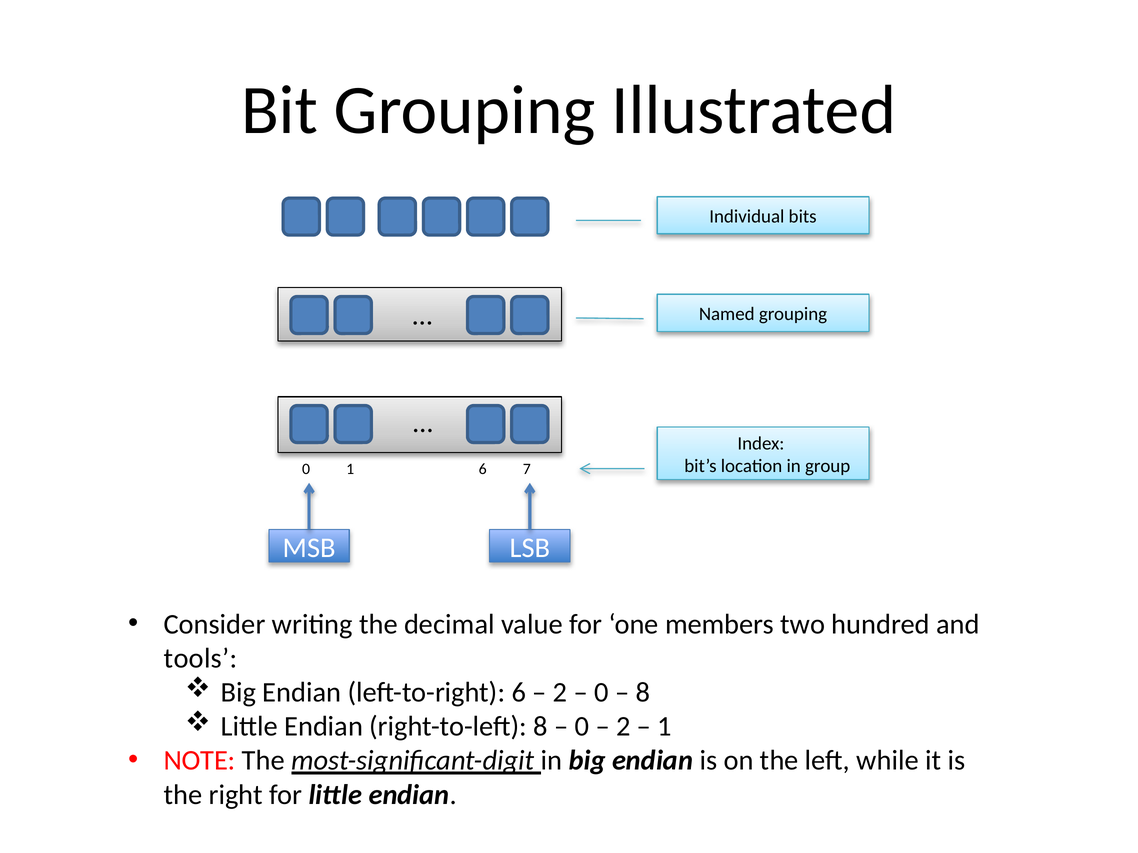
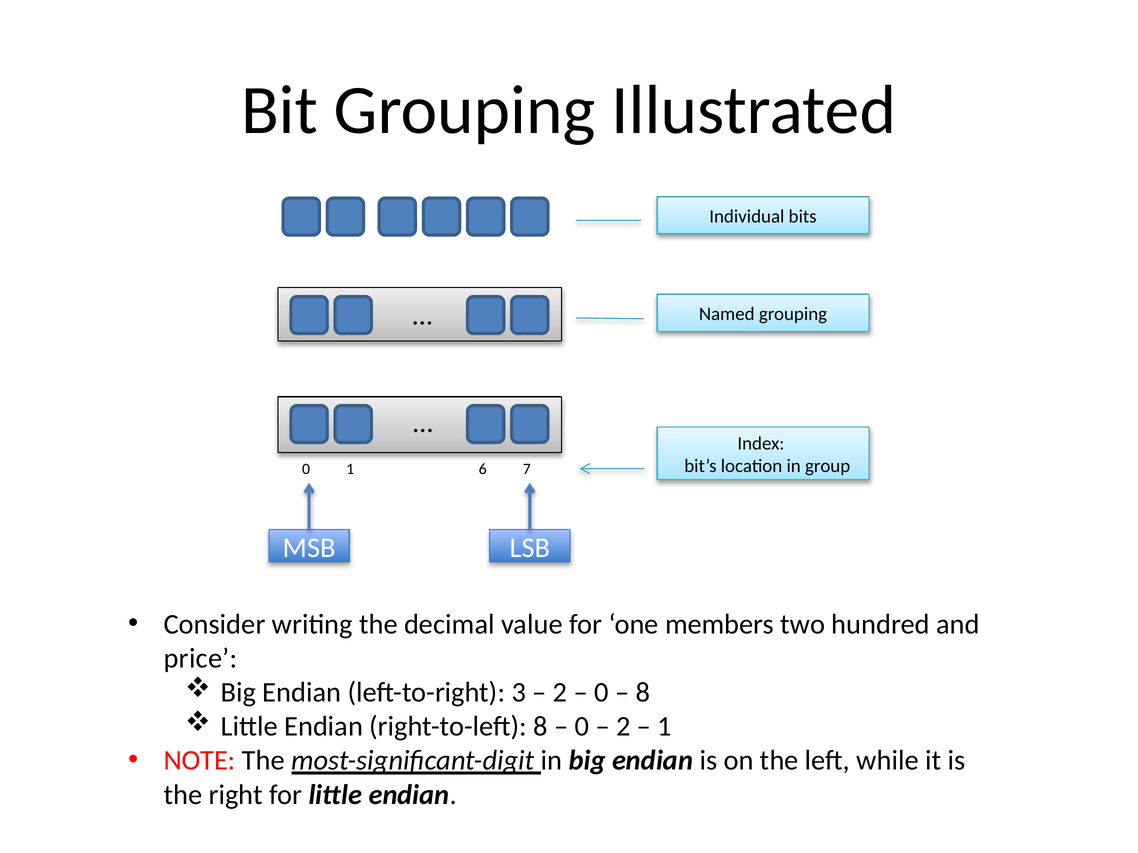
tools: tools -> price
left-to-right 6: 6 -> 3
